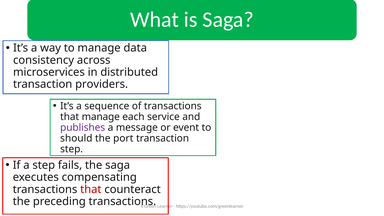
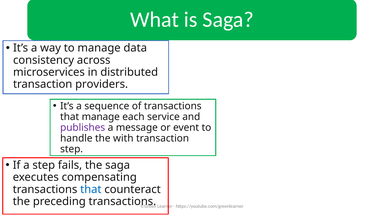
should: should -> handle
port: port -> with
that at (91, 189) colour: red -> blue
